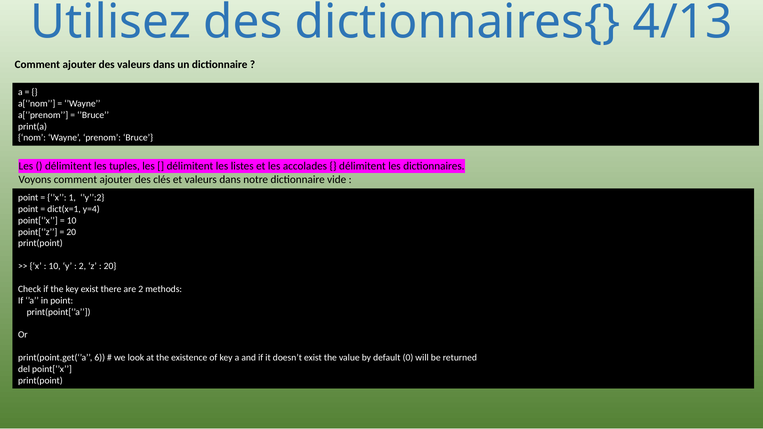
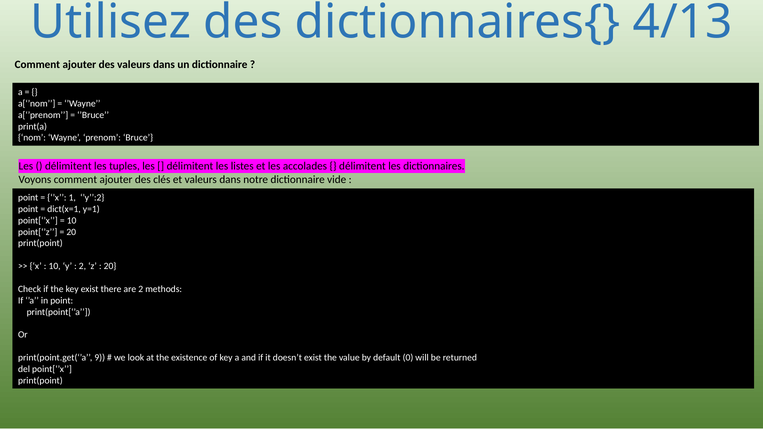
y=4: y=4 -> y=1
6: 6 -> 9
